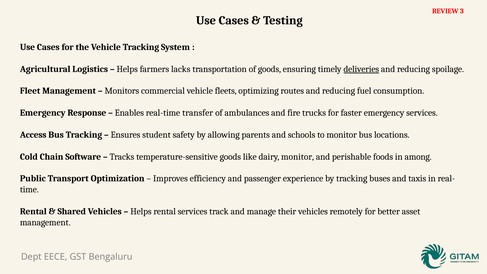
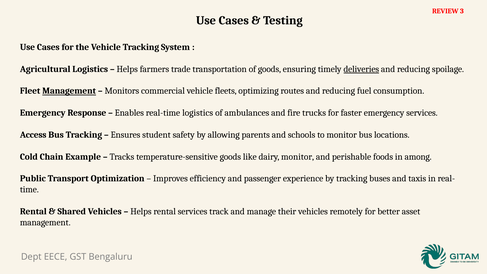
lacks: lacks -> trade
Management at (69, 91) underline: none -> present
real-time transfer: transfer -> logistics
Software: Software -> Example
